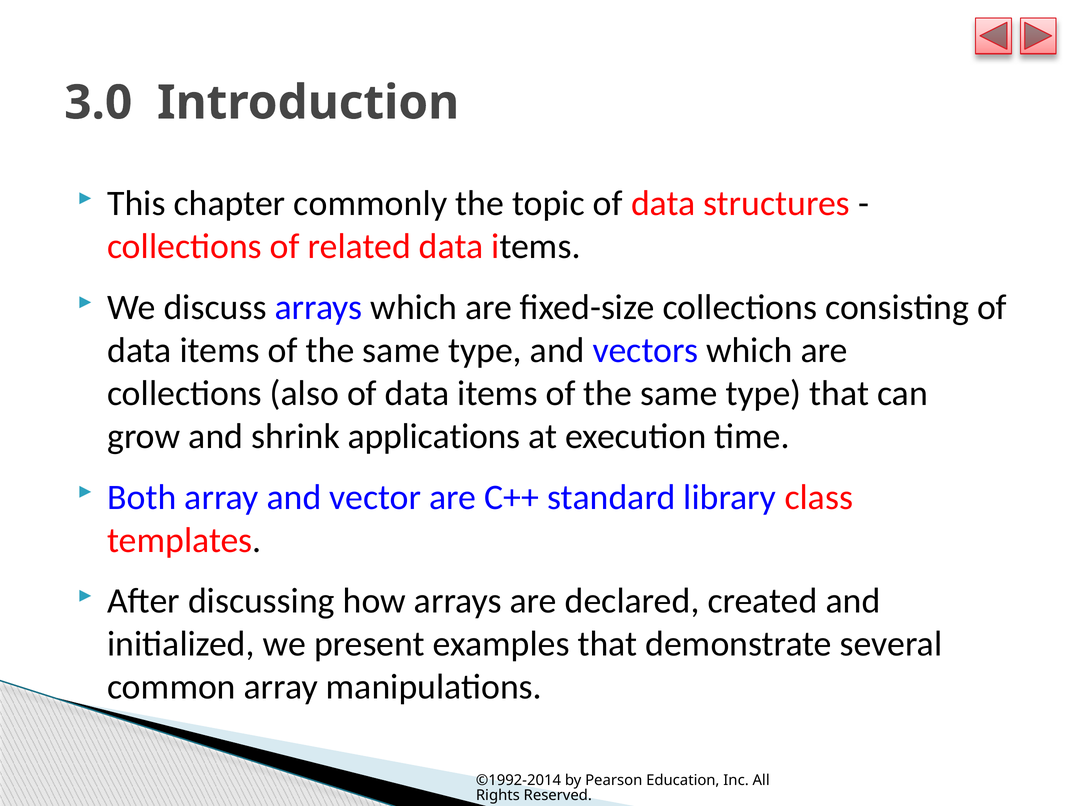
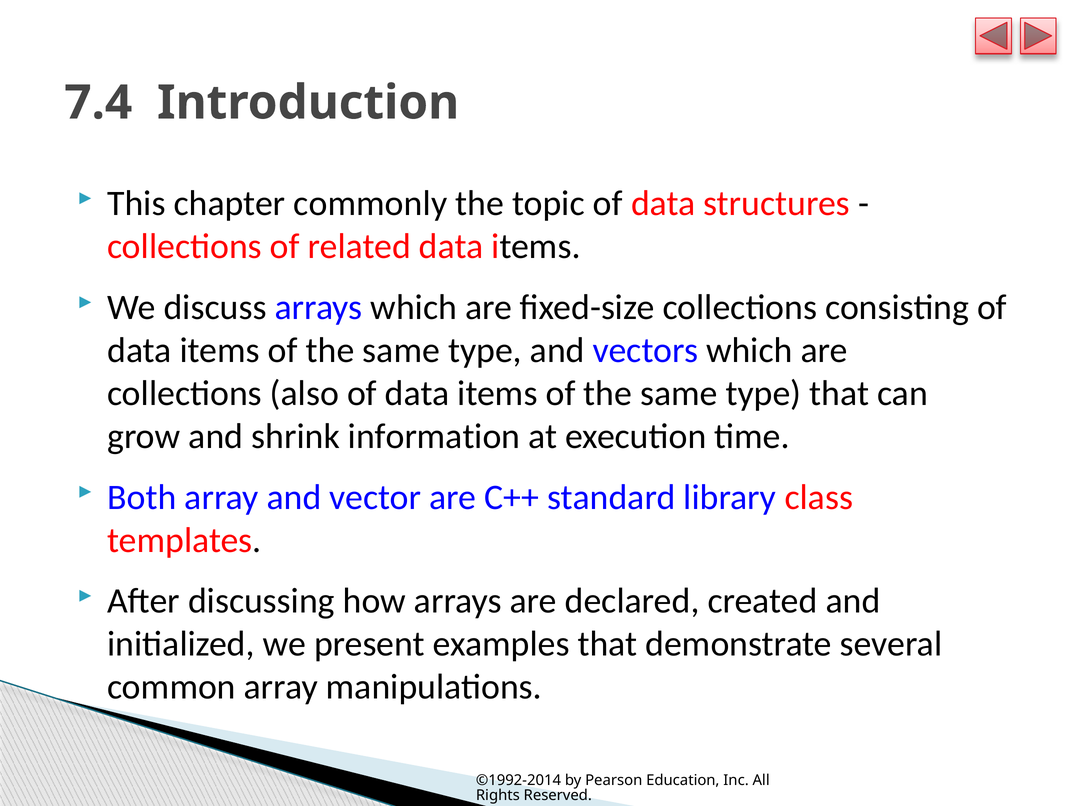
3.0: 3.0 -> 7.4
applications: applications -> information
